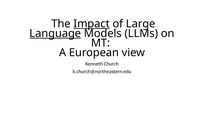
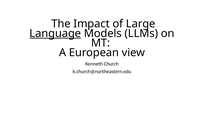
Impact underline: present -> none
